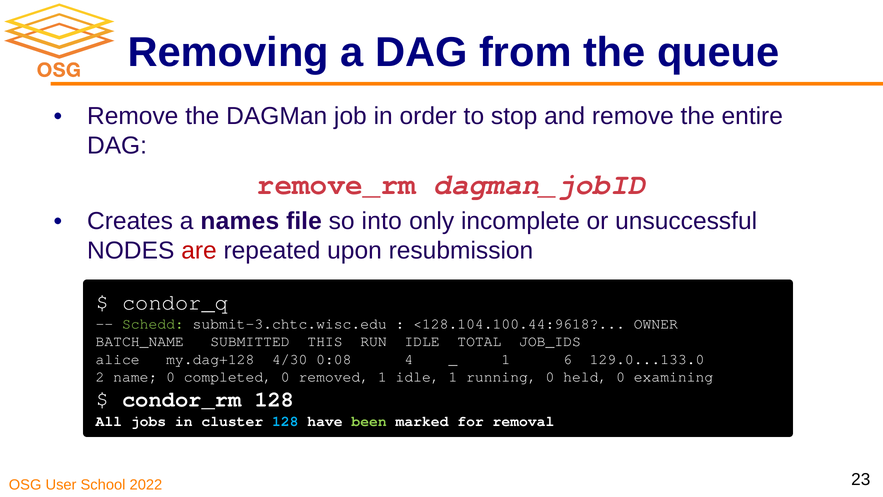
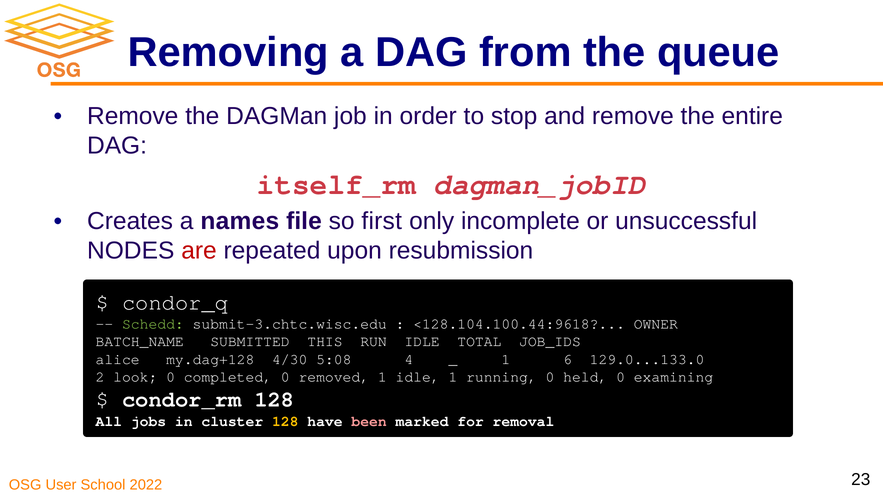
remove_rm: remove_rm -> itself_rm
into: into -> first
0:08: 0:08 -> 5:08
name: name -> look
128 at (285, 421) colour: light blue -> yellow
been colour: light green -> pink
